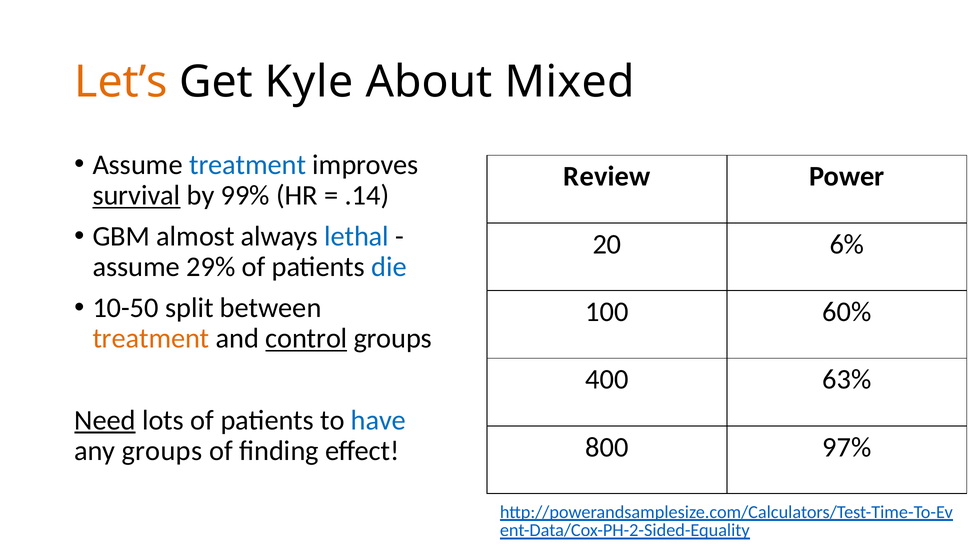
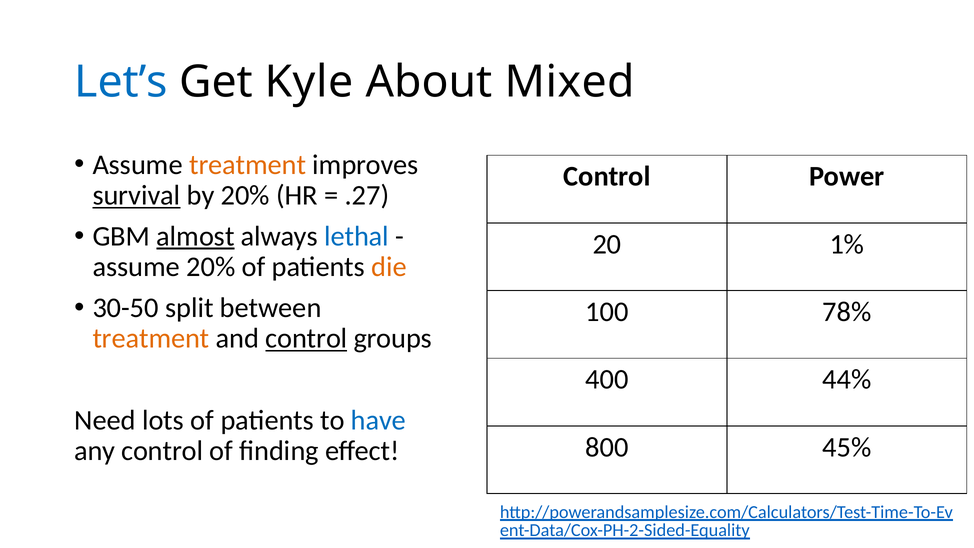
Let’s colour: orange -> blue
treatment at (248, 165) colour: blue -> orange
Review at (607, 176): Review -> Control
by 99%: 99% -> 20%
.14: .14 -> .27
almost underline: none -> present
6%: 6% -> 1%
assume 29%: 29% -> 20%
die colour: blue -> orange
10-50: 10-50 -> 30-50
60%: 60% -> 78%
63%: 63% -> 44%
Need underline: present -> none
97%: 97% -> 45%
any groups: groups -> control
